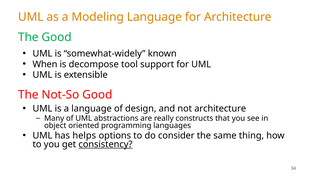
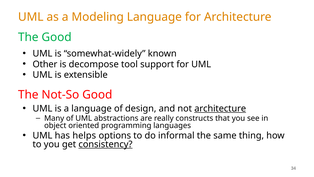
When: When -> Other
architecture at (220, 108) underline: none -> present
consider: consider -> informal
